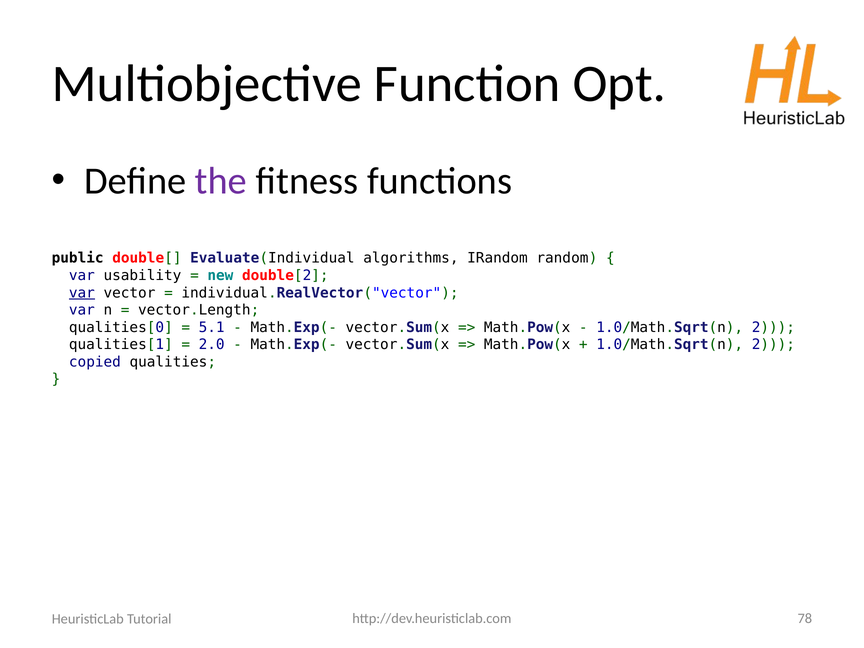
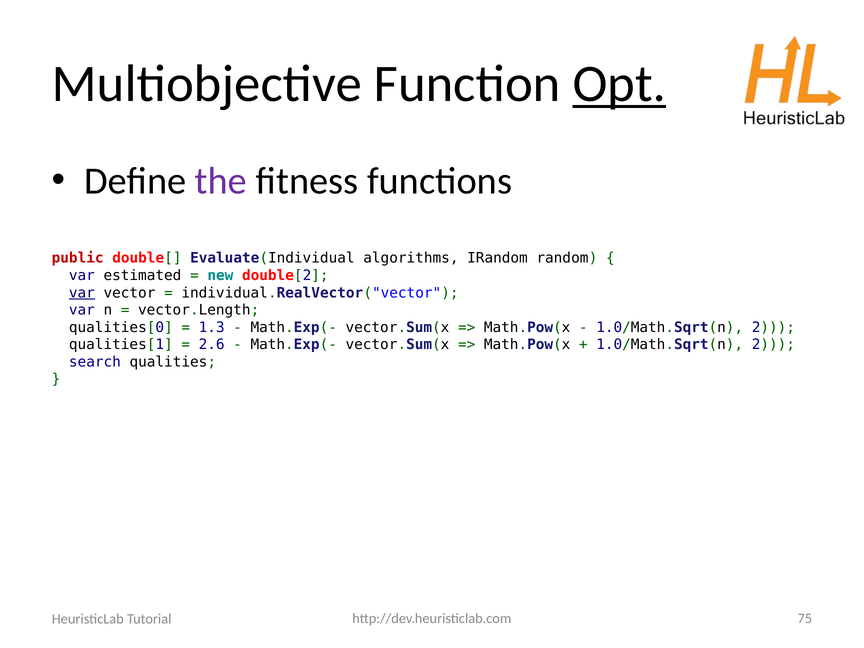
Opt underline: none -> present
public colour: black -> red
usability: usability -> estimated
5.1: 5.1 -> 1.3
2.0: 2.0 -> 2.6
copied: copied -> search
78: 78 -> 75
